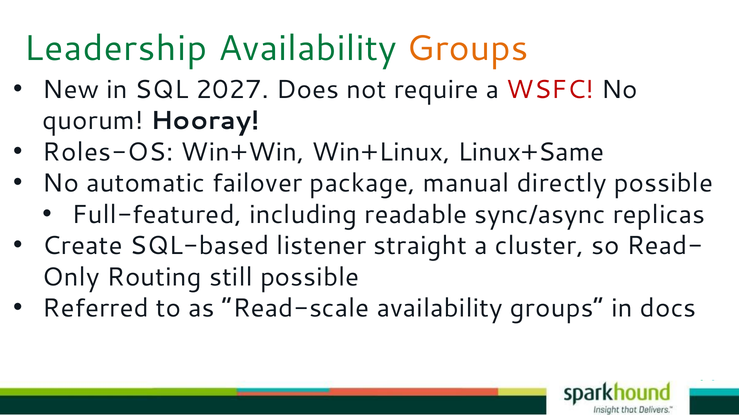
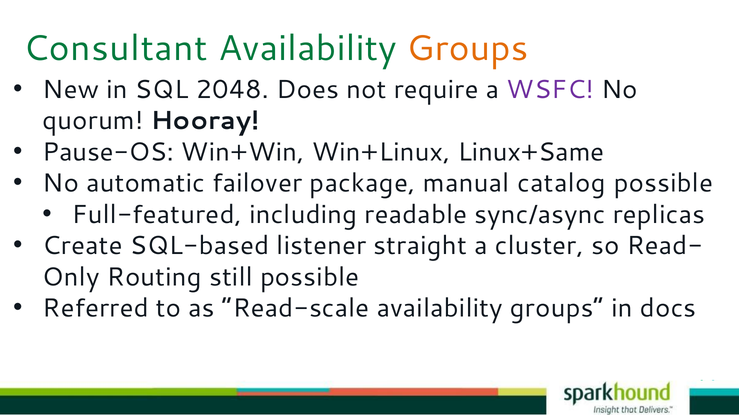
Leadership: Leadership -> Consultant
2027: 2027 -> 2048
WSFC colour: red -> purple
Roles-OS: Roles-OS -> Pause-OS
directly: directly -> catalog
